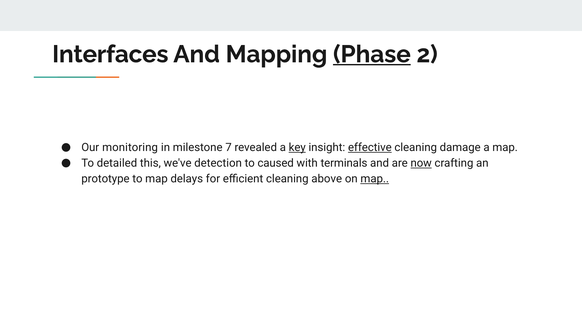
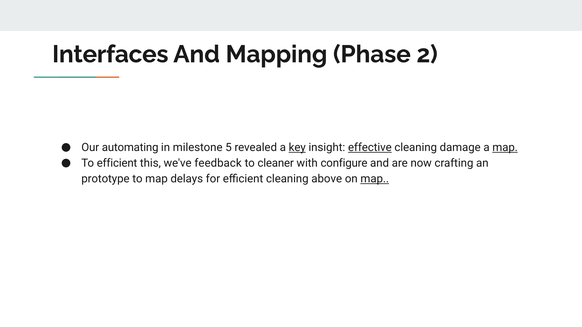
Phase underline: present -> none
monitoring: monitoring -> automating
7: 7 -> 5
map at (505, 148) underline: none -> present
To detailed: detailed -> efficient
detection: detection -> feedback
caused: caused -> cleaner
terminals: terminals -> configure
now underline: present -> none
